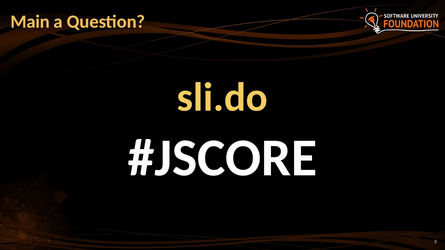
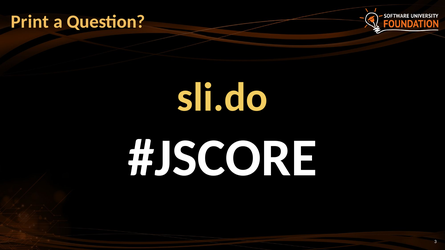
Main: Main -> Print
